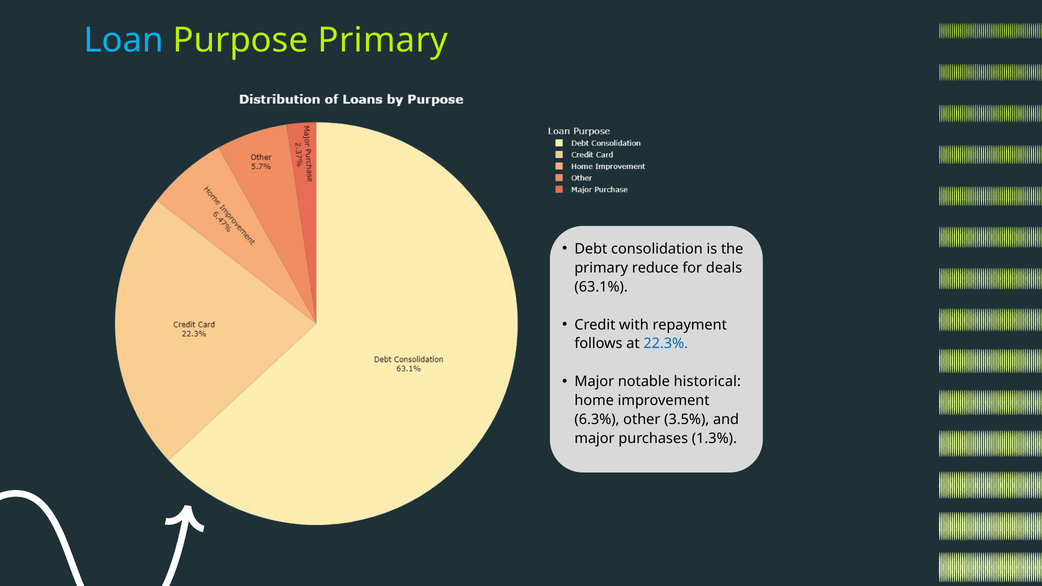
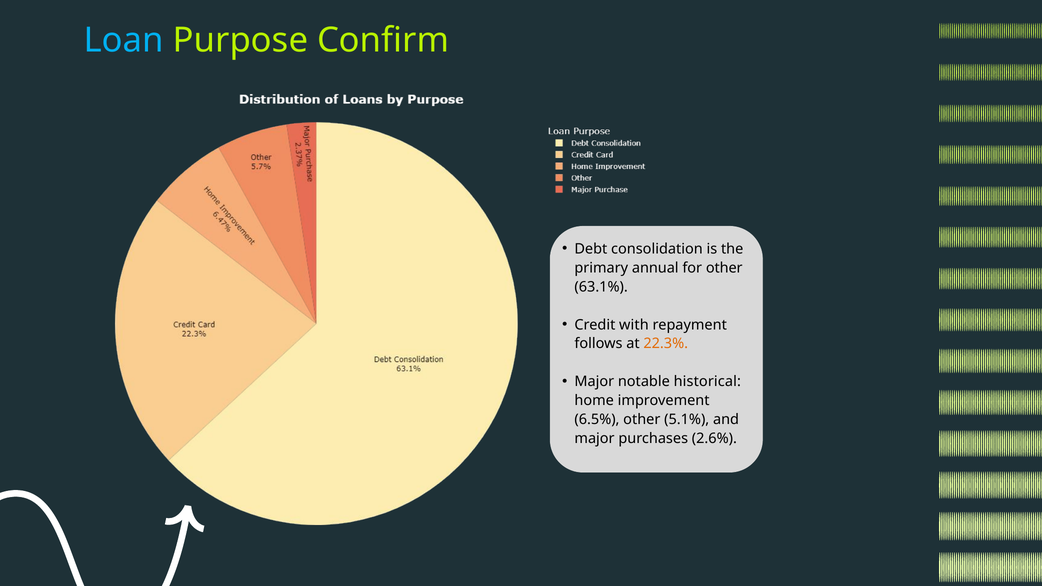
Purpose Primary: Primary -> Confirm
reduce: reduce -> annual
for deals: deals -> other
22.3% colour: blue -> orange
6.3%: 6.3% -> 6.5%
3.5%: 3.5% -> 5.1%
1.3%: 1.3% -> 2.6%
